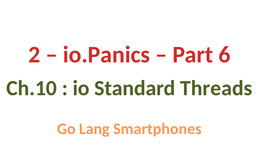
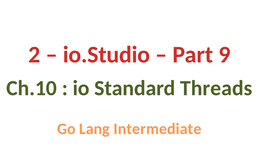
io.Panics: io.Panics -> io.Studio
6: 6 -> 9
Smartphones: Smartphones -> Intermediate
